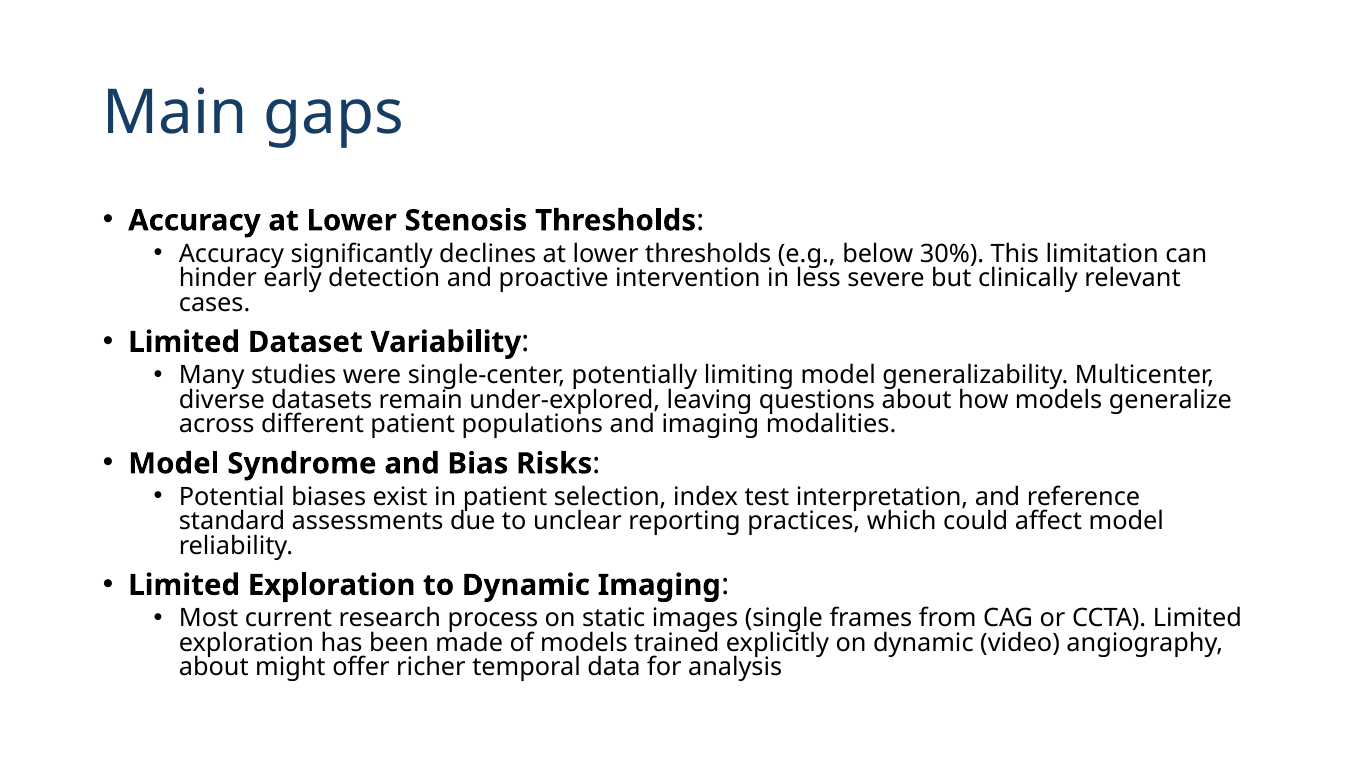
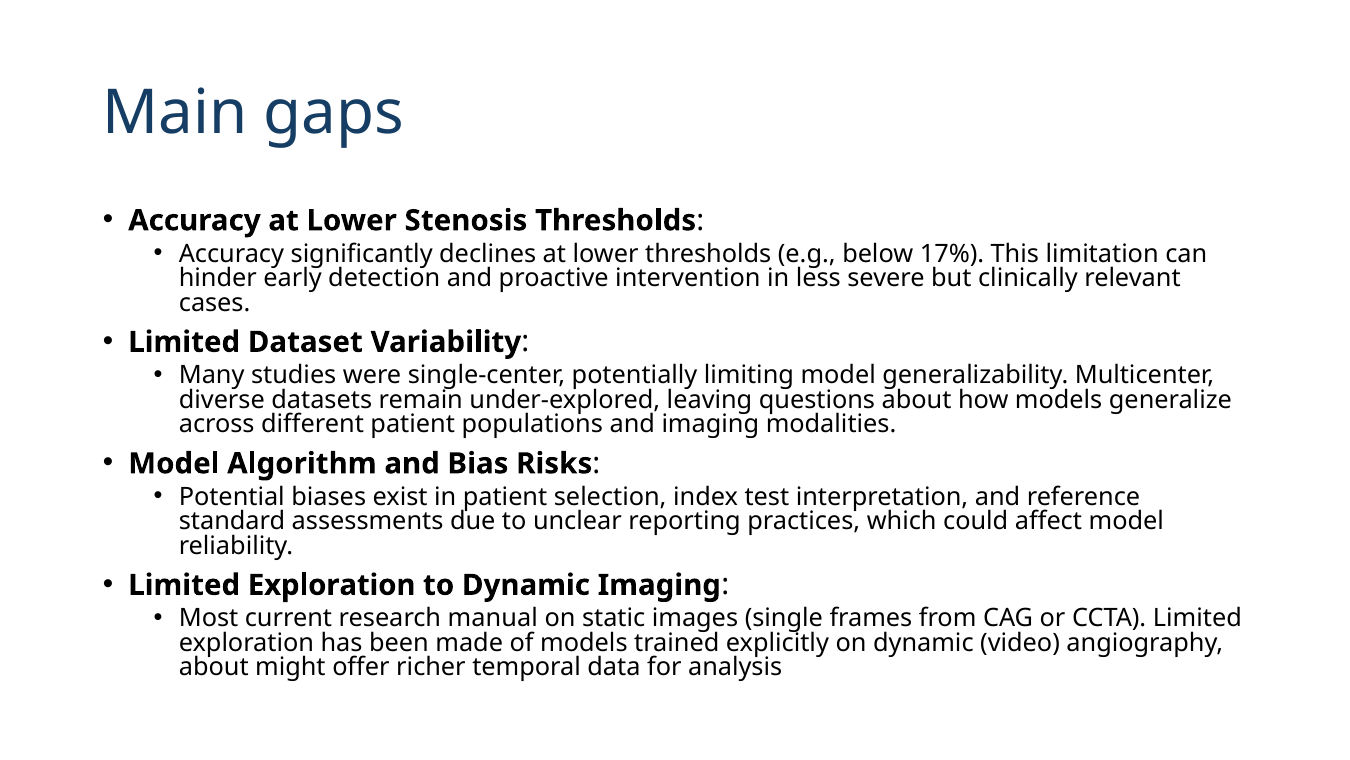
30%: 30% -> 17%
Syndrome: Syndrome -> Algorithm
process: process -> manual
